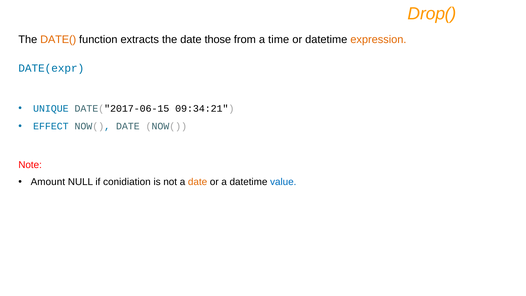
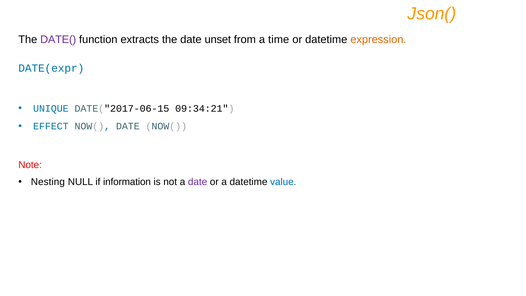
Drop(: Drop( -> Json(
DATE( colour: orange -> purple
those: those -> unset
Amount: Amount -> Nesting
conidiation: conidiation -> information
date at (198, 182) colour: orange -> purple
